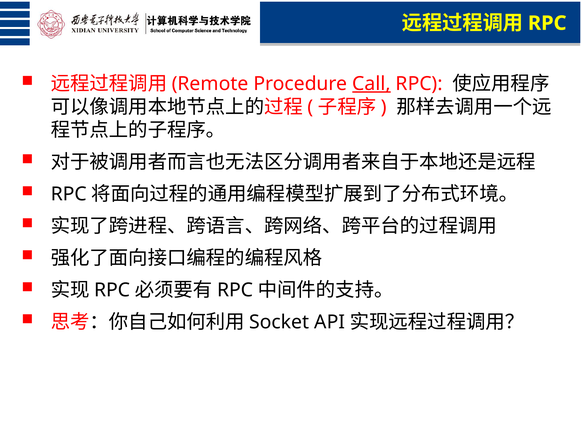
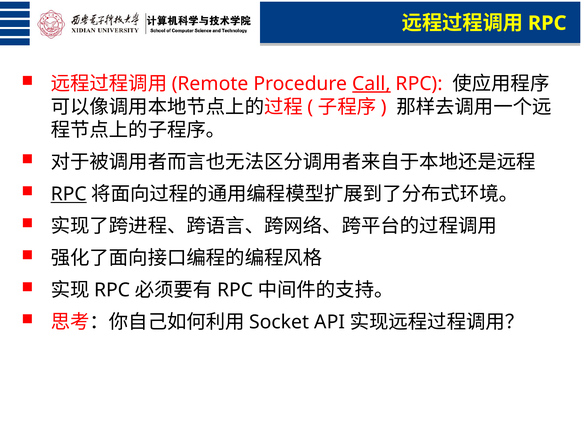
RPC at (69, 194) underline: none -> present
